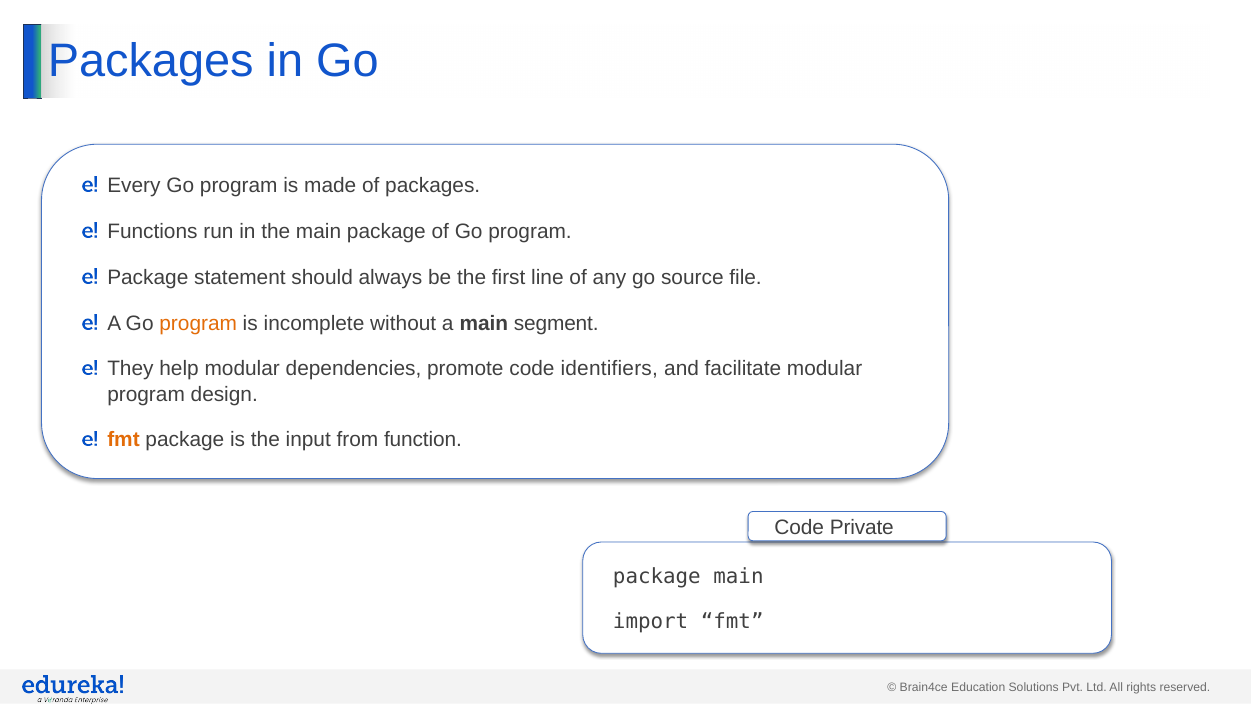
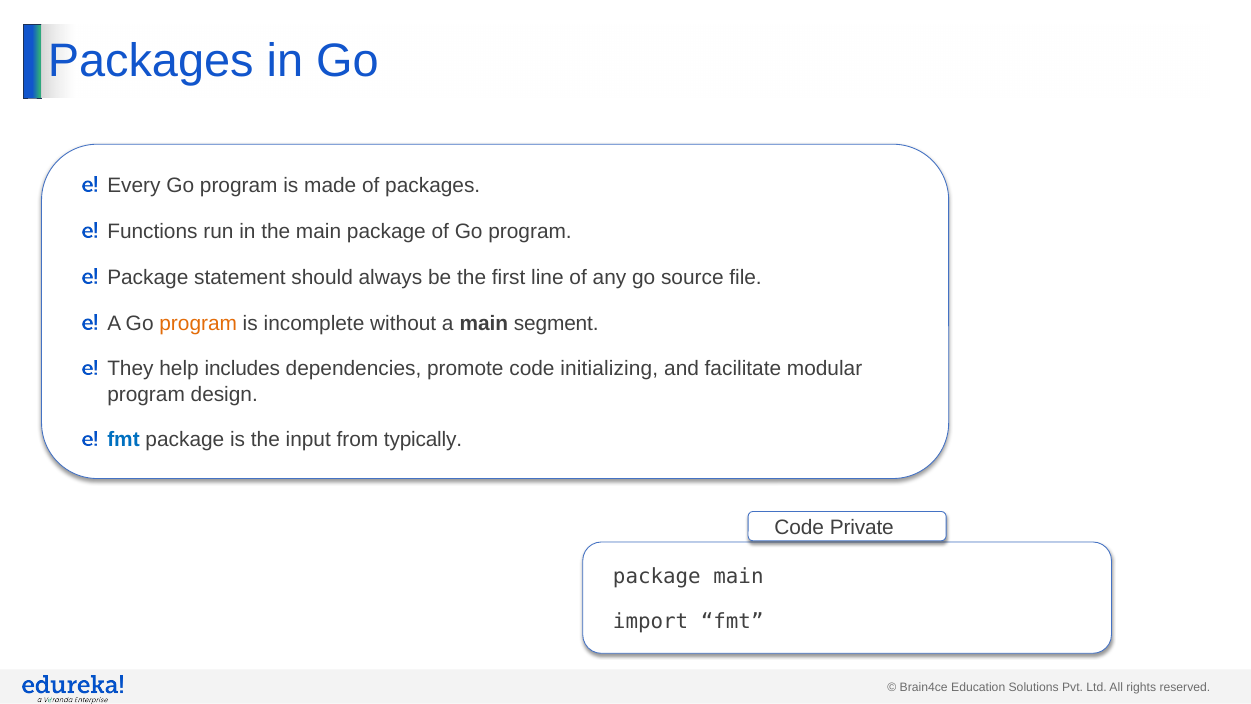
help modular: modular -> includes
identifiers: identifiers -> initializing
fmt at (123, 440) colour: orange -> blue
function: function -> typically
